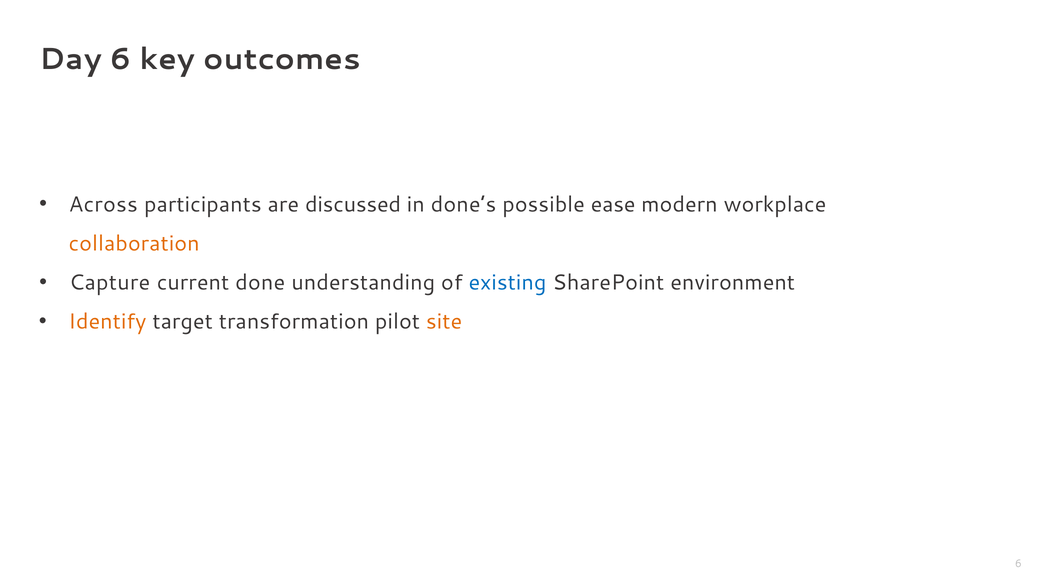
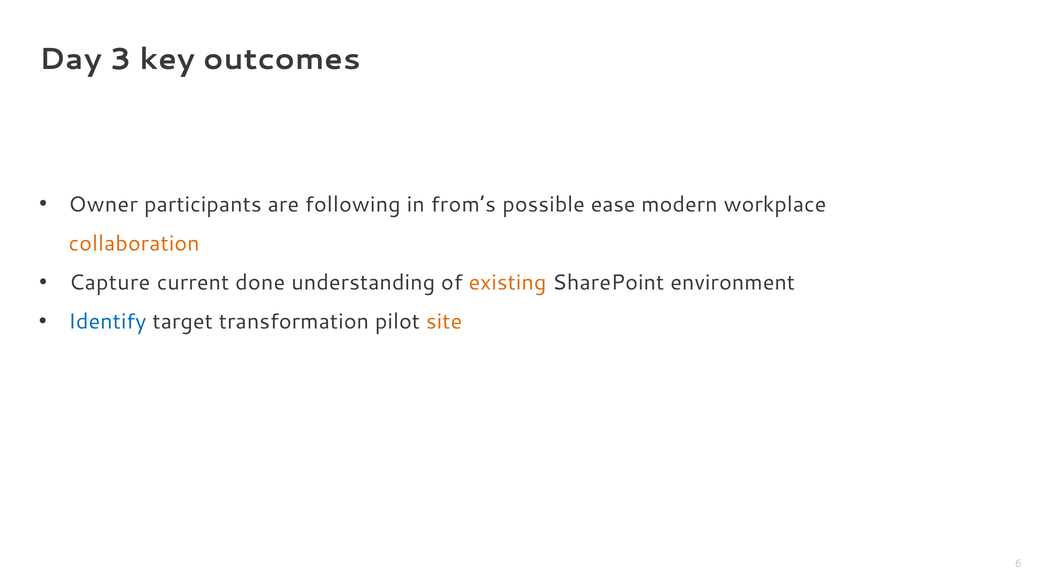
Day 6: 6 -> 3
Across: Across -> Owner
discussed: discussed -> following
done’s: done’s -> from’s
existing colour: blue -> orange
Identify colour: orange -> blue
